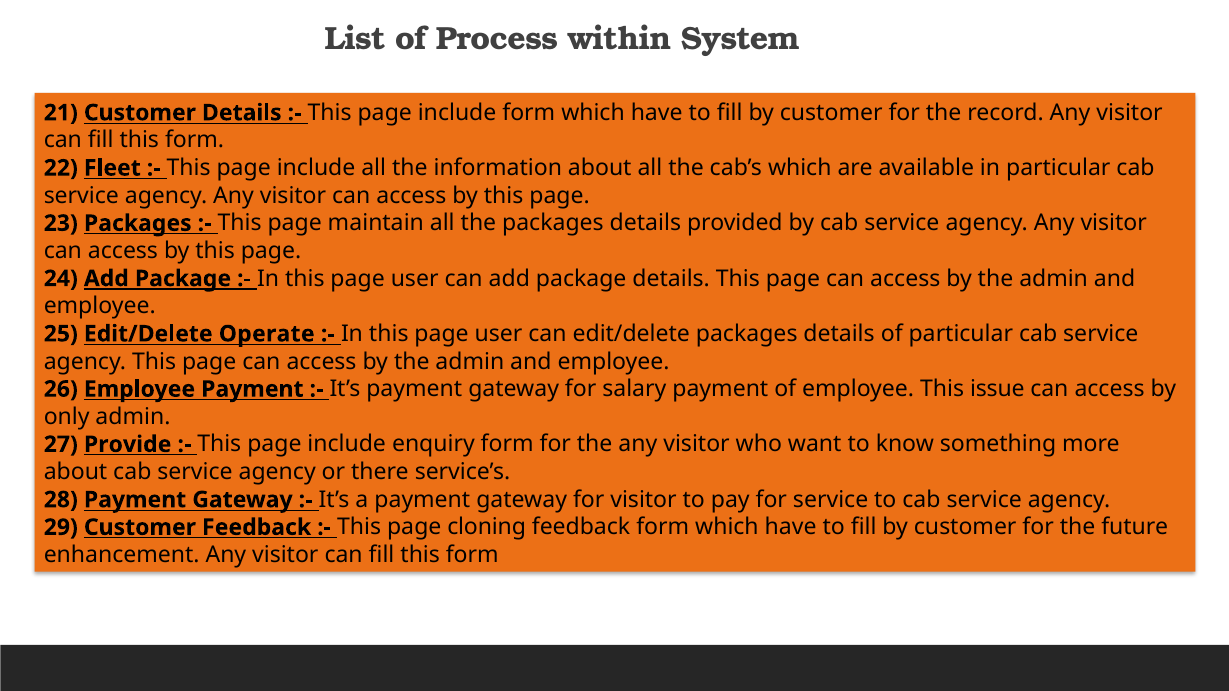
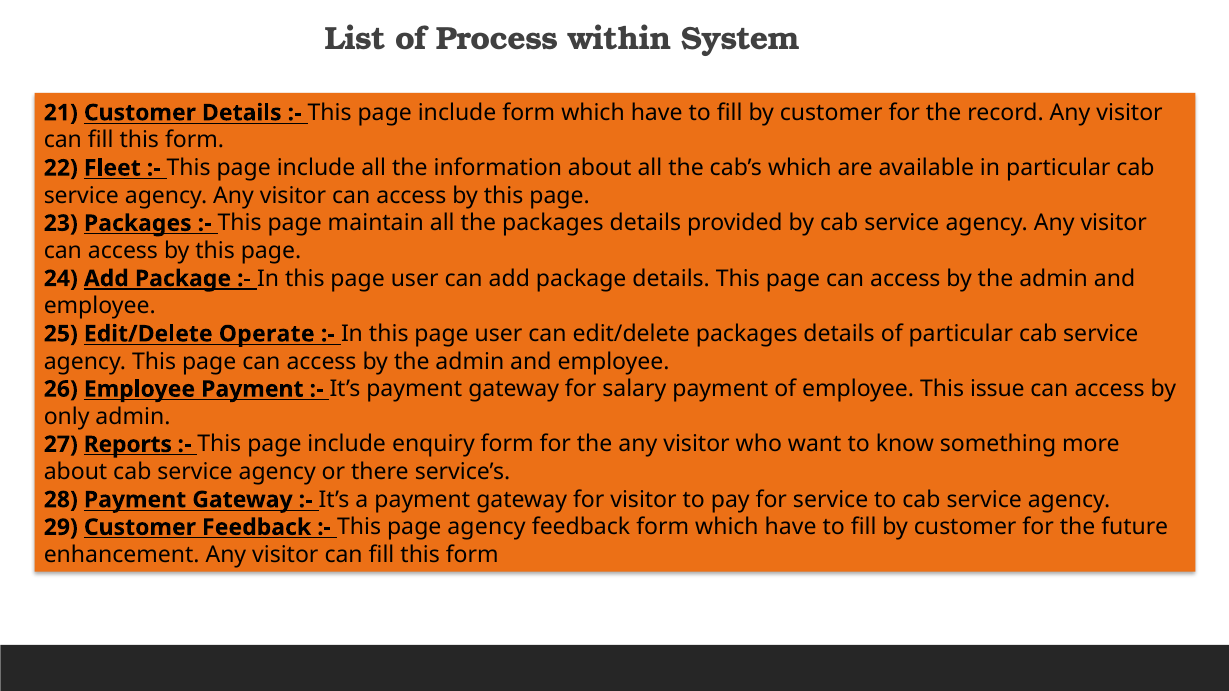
Provide: Provide -> Reports
page cloning: cloning -> agency
